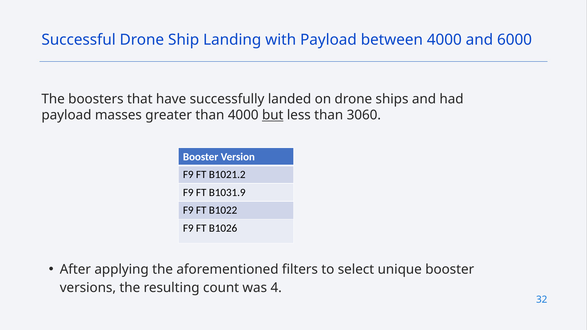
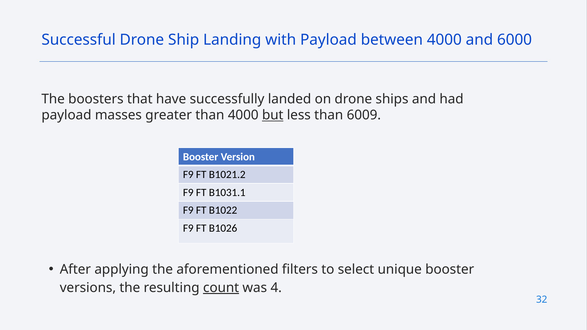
3060: 3060 -> 6009
B1031.9: B1031.9 -> B1031.1
count underline: none -> present
